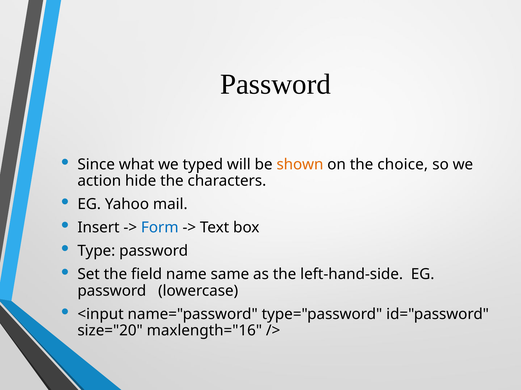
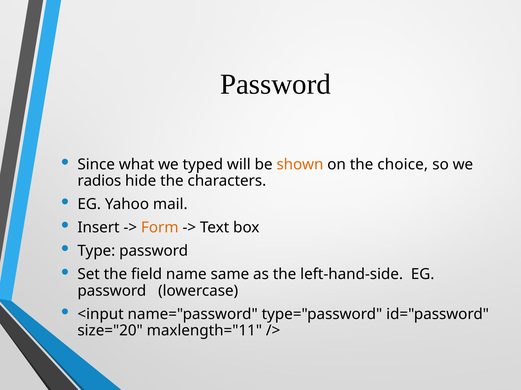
action: action -> radios
Form colour: blue -> orange
maxlength="16: maxlength="16 -> maxlength="11
